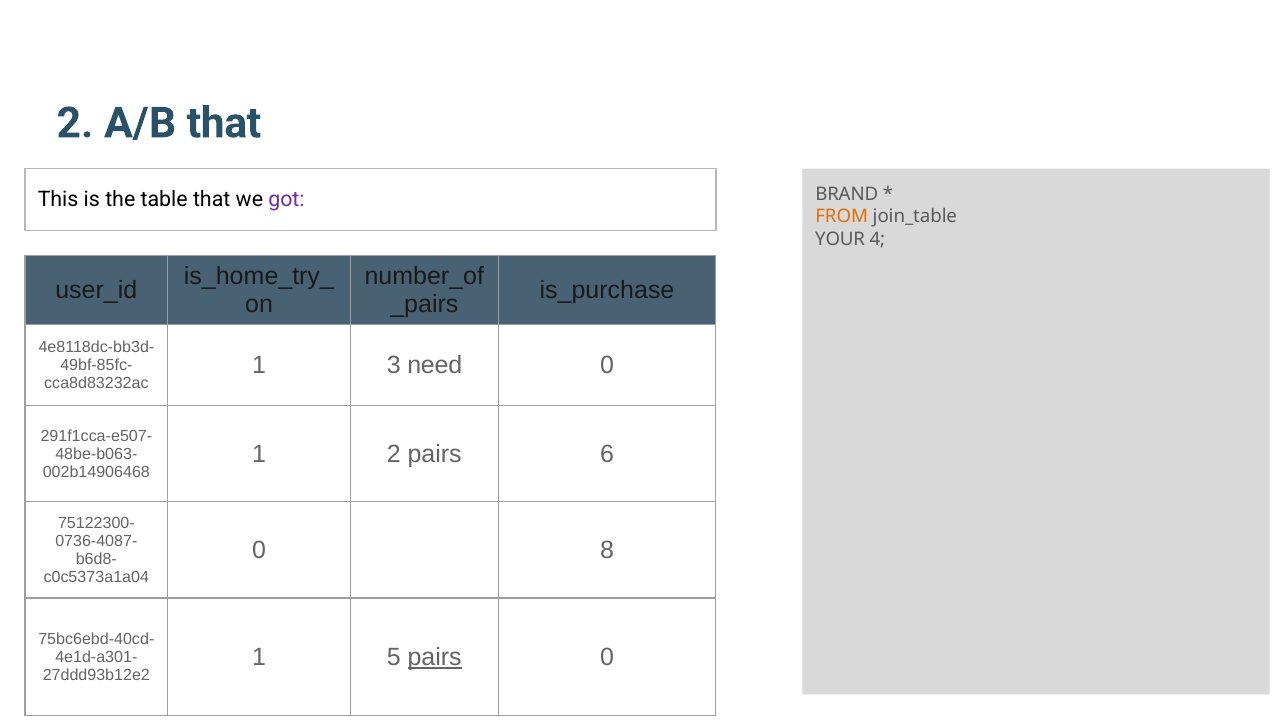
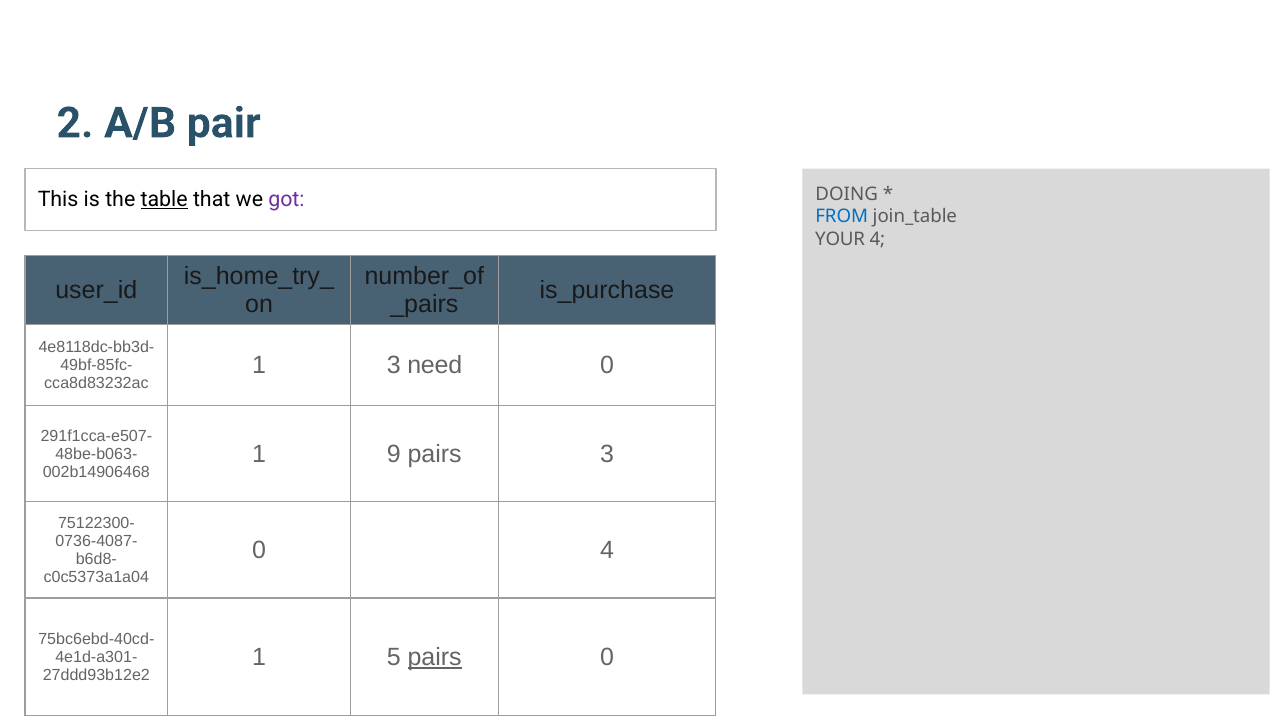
A/B that: that -> pair
BRAND: BRAND -> DOING
table underline: none -> present
FROM colour: orange -> blue
1 2: 2 -> 9
pairs 6: 6 -> 3
0 8: 8 -> 4
